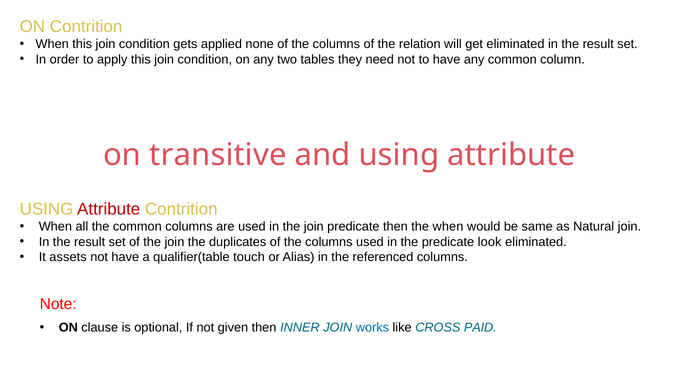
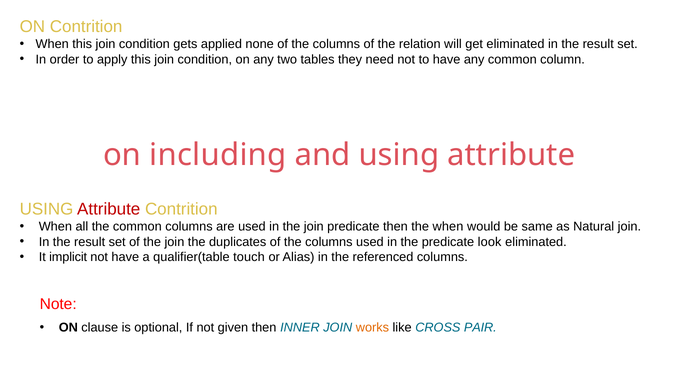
transitive: transitive -> including
assets: assets -> implicit
works colour: blue -> orange
PAID: PAID -> PAIR
